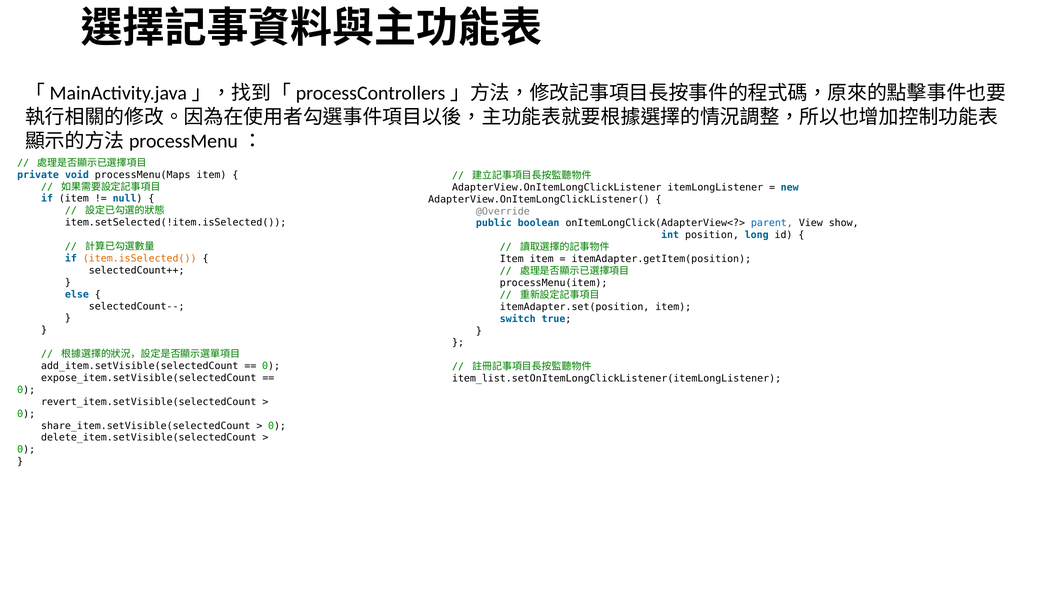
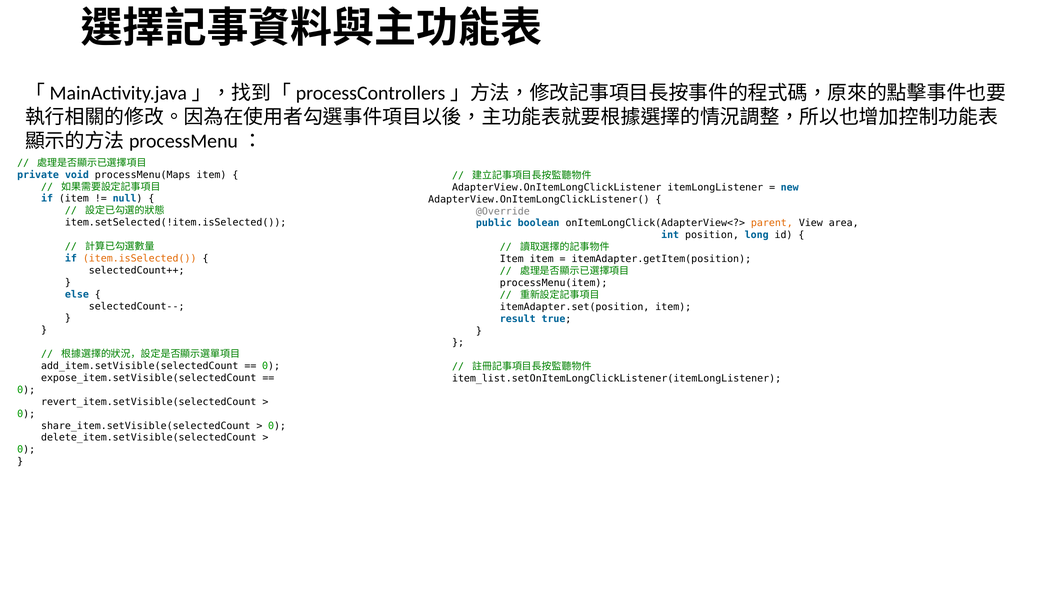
parent colour: blue -> orange
show: show -> area
switch: switch -> result
